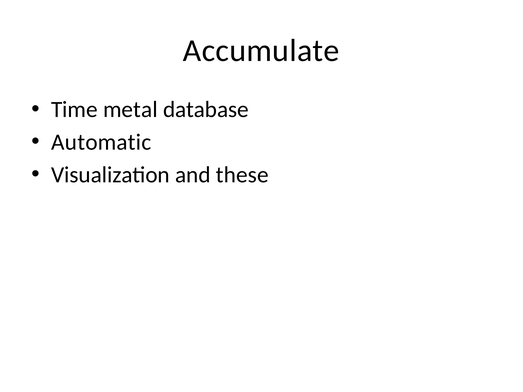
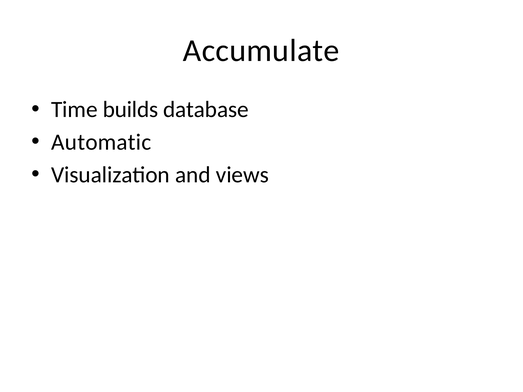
metal: metal -> builds
these: these -> views
